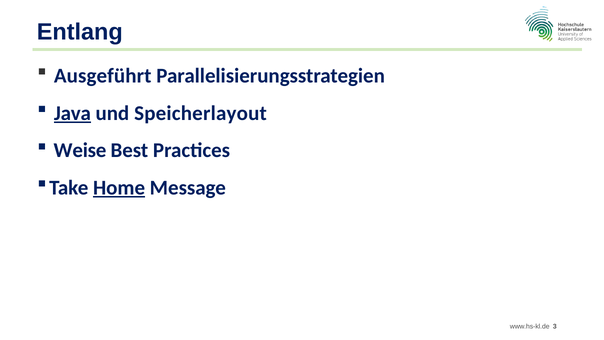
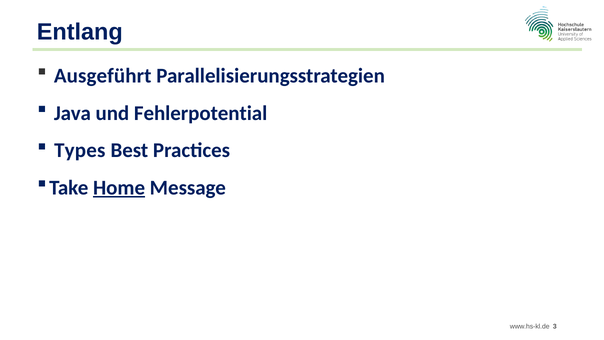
Java underline: present -> none
Speicherlayout: Speicherlayout -> Fehlerpotential
Weise: Weise -> Types
